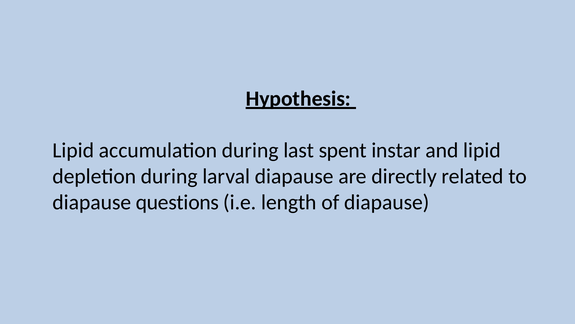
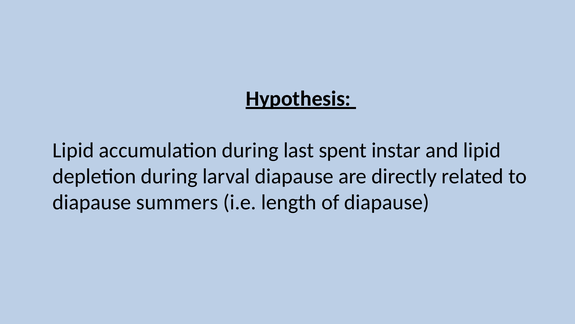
questions: questions -> summers
